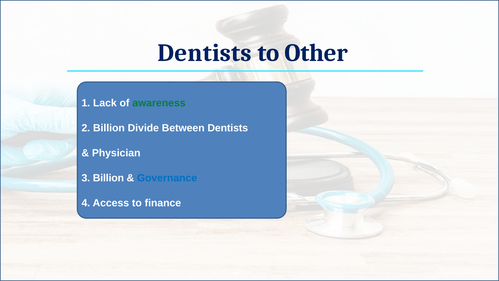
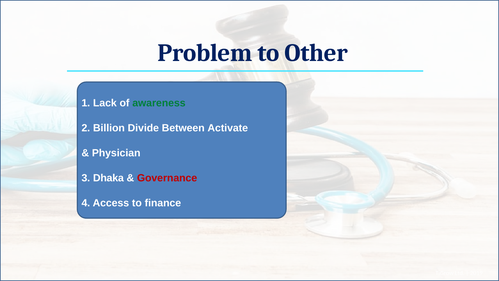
Dentists at (205, 53): Dentists -> Problem
Between Dentists: Dentists -> Activate
3 Billion: Billion -> Dhaka
Governance colour: blue -> red
